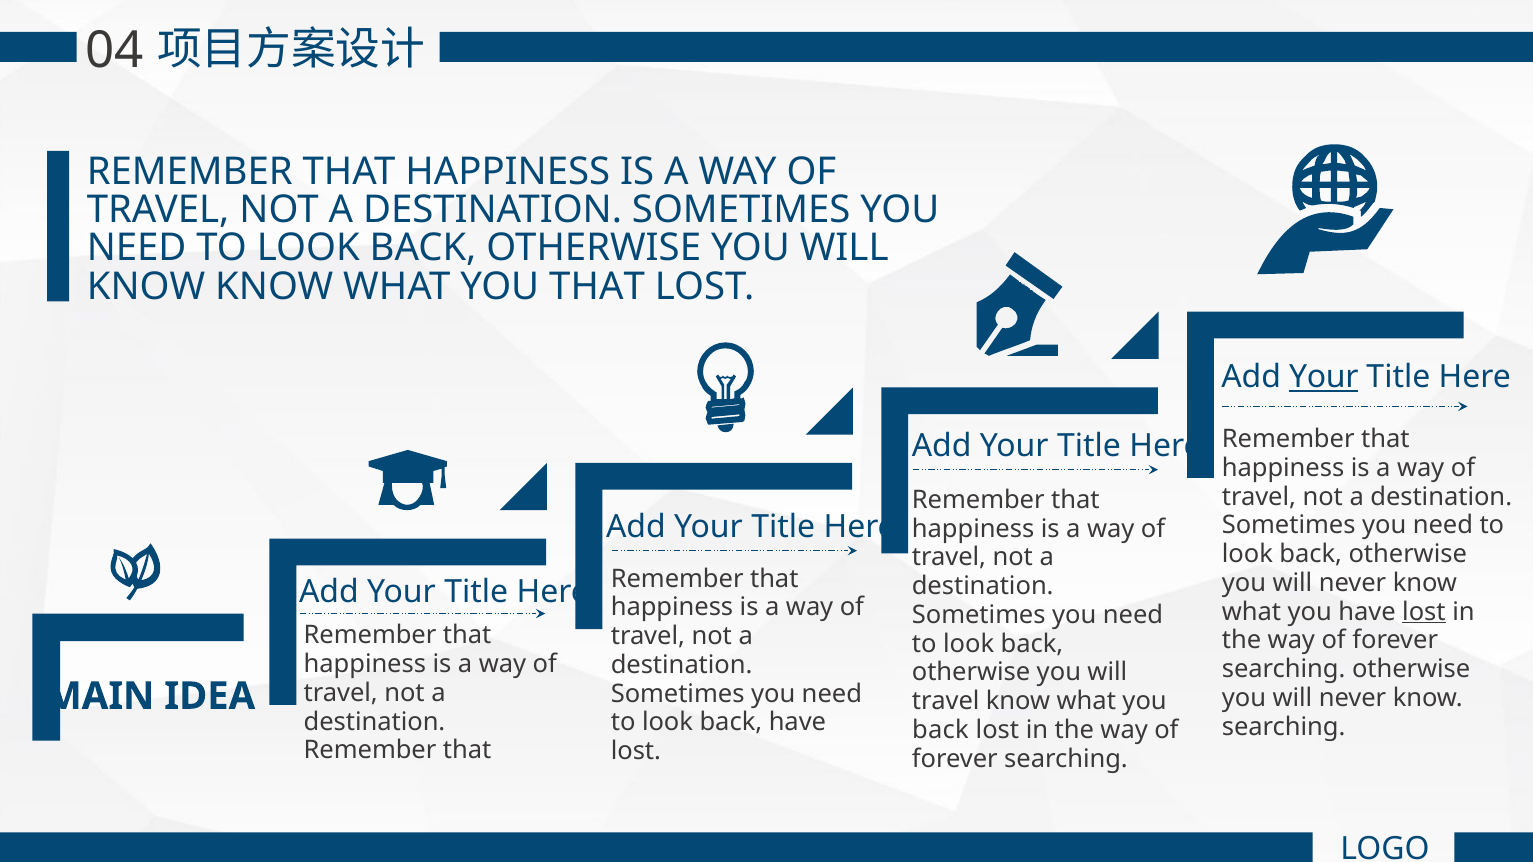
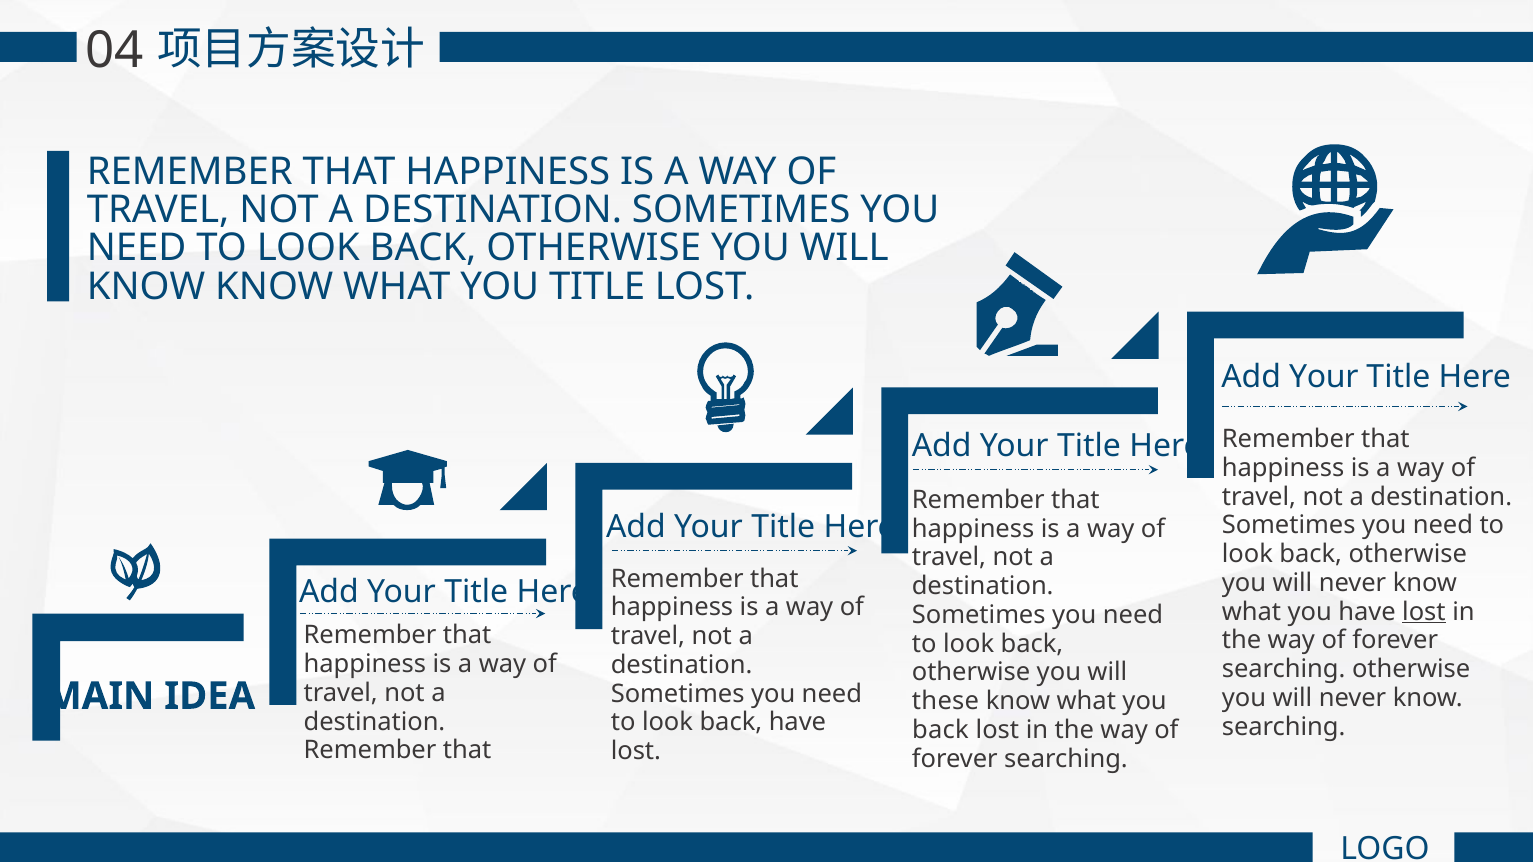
YOU THAT: THAT -> TITLE
Your at (1324, 378) underline: present -> none
travel at (946, 701): travel -> these
